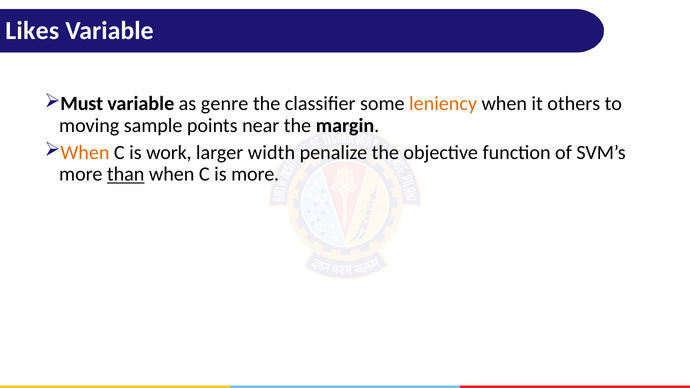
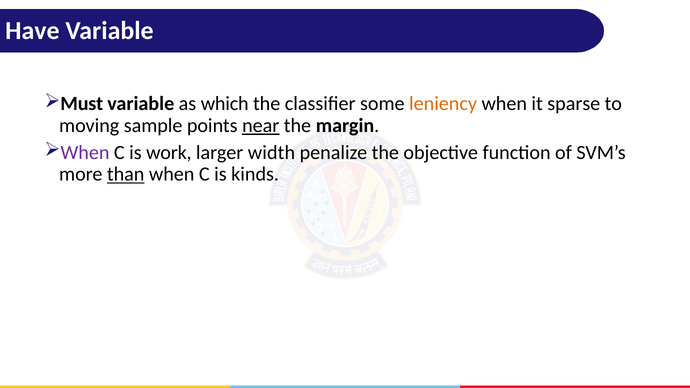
Likes: Likes -> Have
genre: genre -> which
others: others -> sparse
near underline: none -> present
When at (85, 153) colour: orange -> purple
is more: more -> kinds
